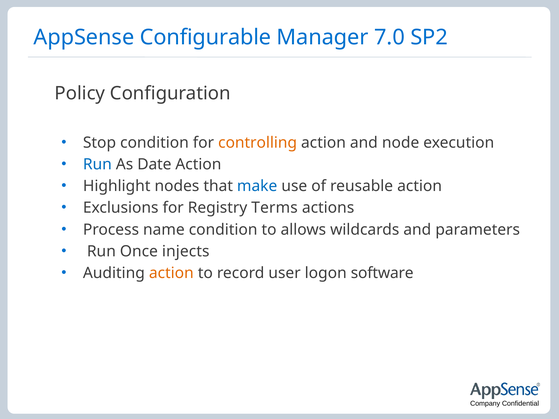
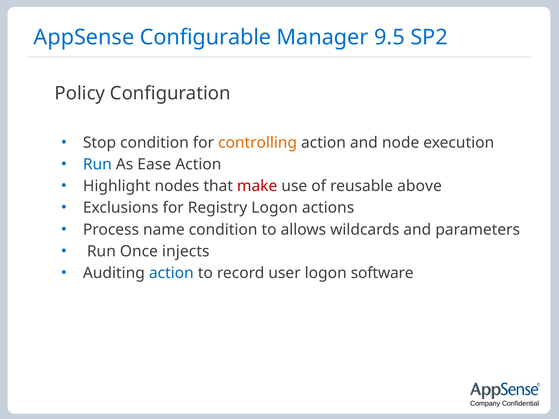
7.0: 7.0 -> 9.5
Date: Date -> Ease
make colour: blue -> red
reusable action: action -> above
Registry Terms: Terms -> Logon
action at (171, 273) colour: orange -> blue
